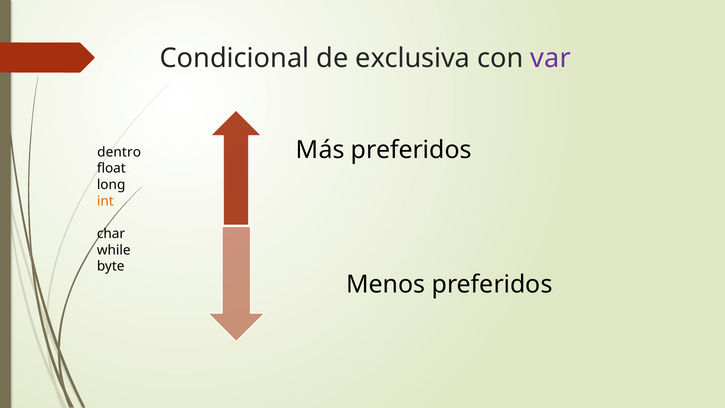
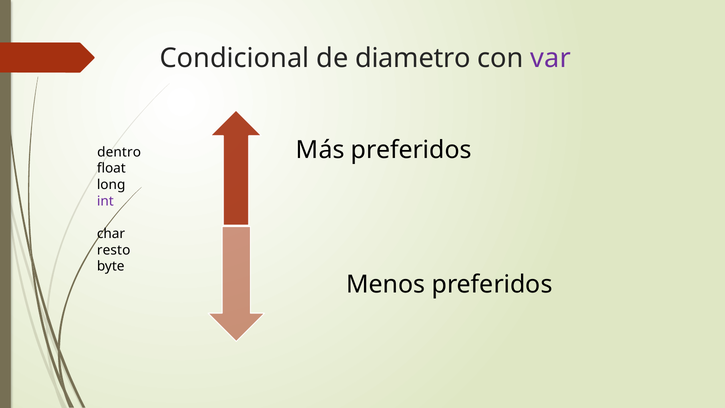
exclusiva: exclusiva -> diametro
int colour: orange -> purple
while: while -> resto
